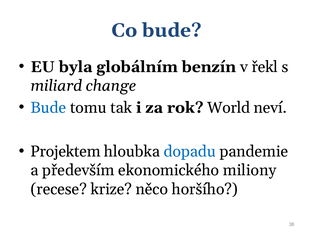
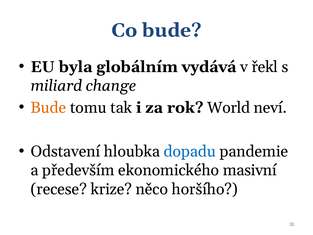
benzín: benzín -> vydává
Bude at (48, 108) colour: blue -> orange
Projektem: Projektem -> Odstavení
miliony: miliony -> masivní
